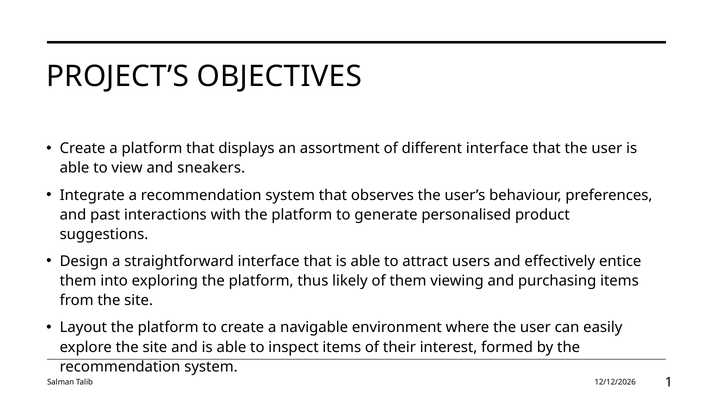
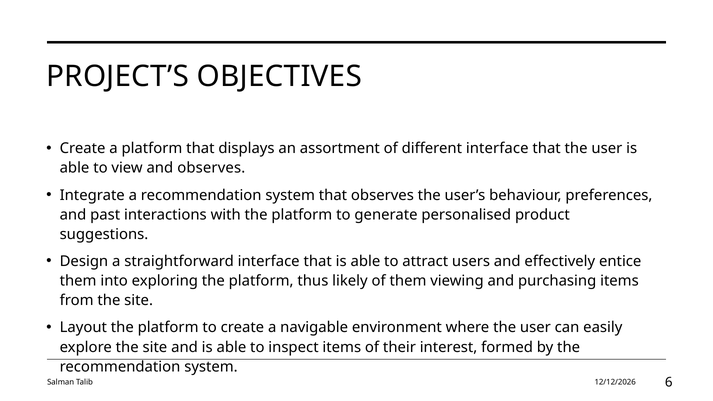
and sneakers: sneakers -> observes
1: 1 -> 6
